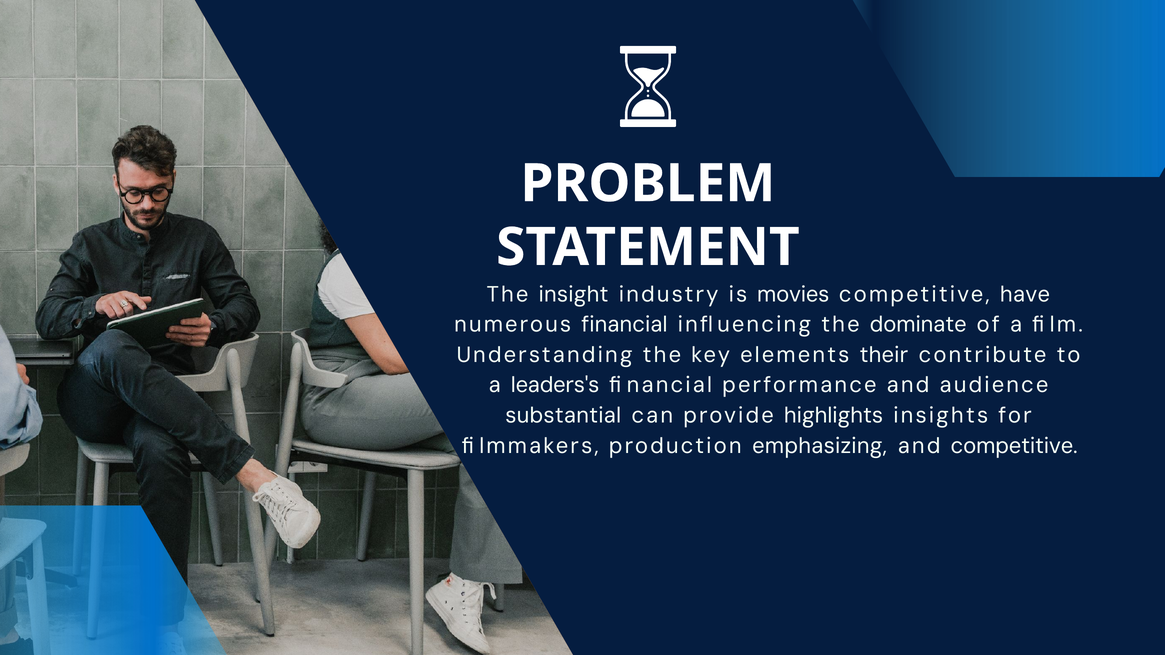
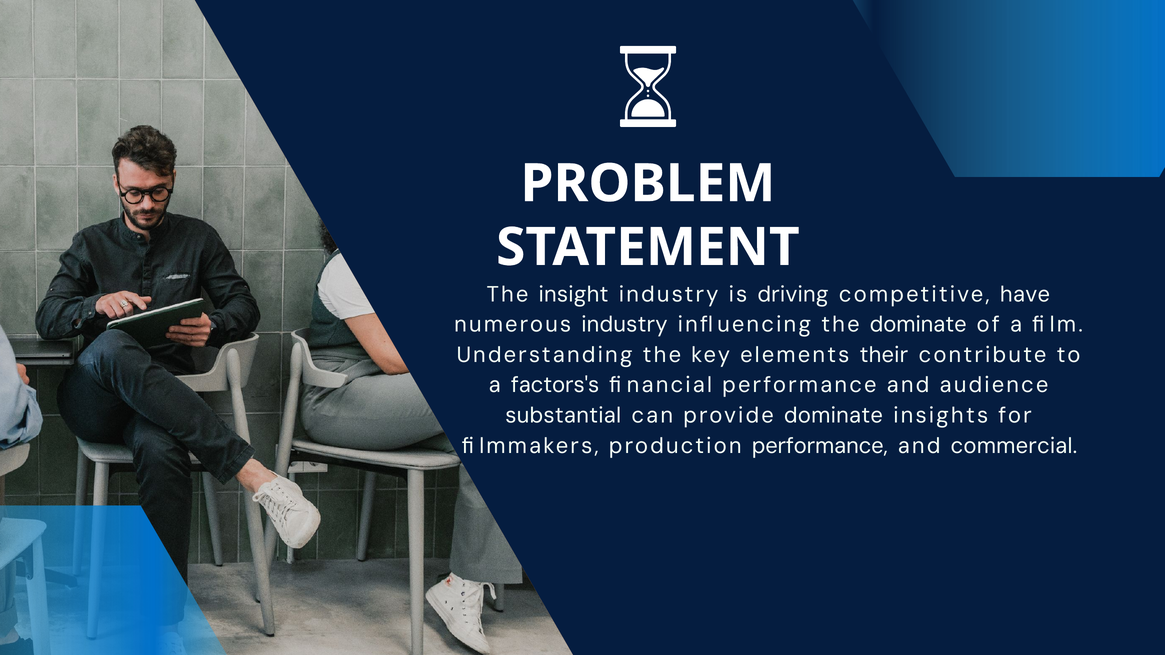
movies: movies -> driving
numerous financial: financial -> industry
leaders's: leaders's -> factors's
provide highlights: highlights -> dominate
production emphasizing: emphasizing -> performance
and competitive: competitive -> commercial
